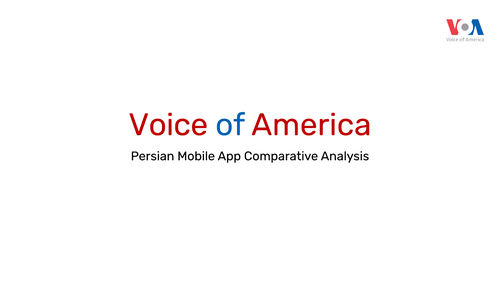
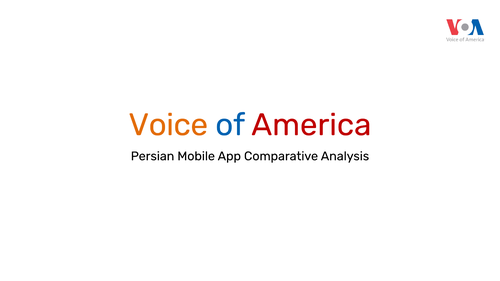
Voice colour: red -> orange
